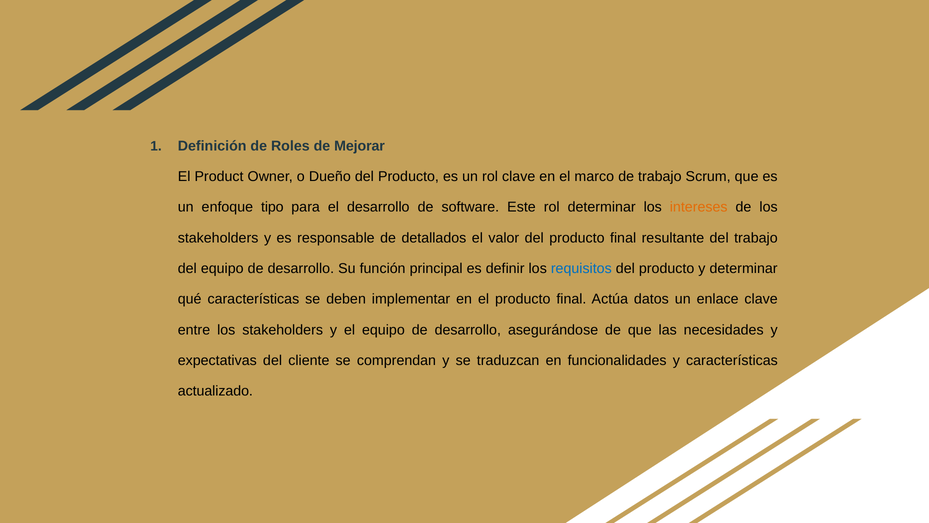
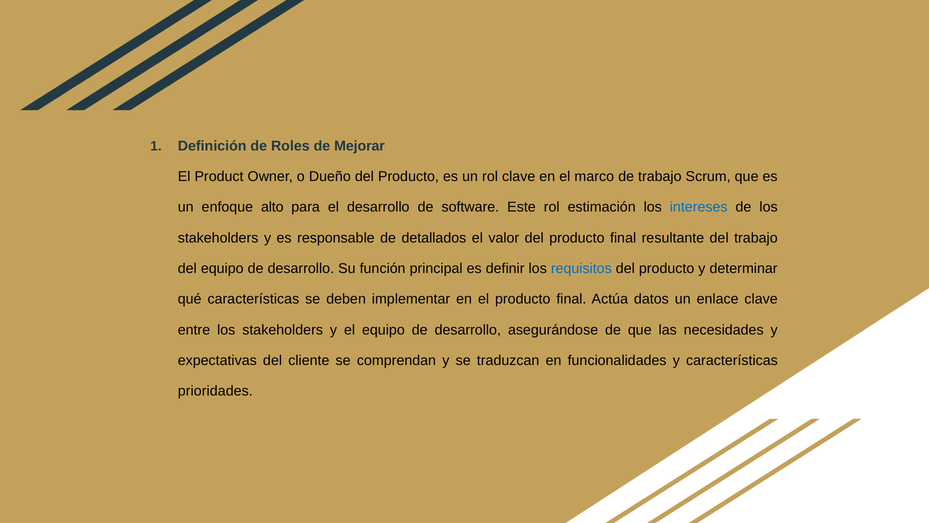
tipo: tipo -> alto
rol determinar: determinar -> estimación
intereses colour: orange -> blue
actualizado: actualizado -> prioridades
